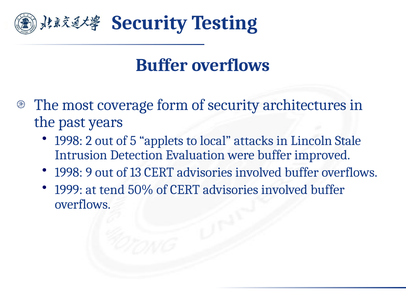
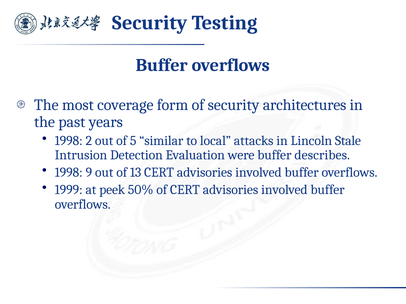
applets: applets -> similar
improved: improved -> describes
tend: tend -> peek
